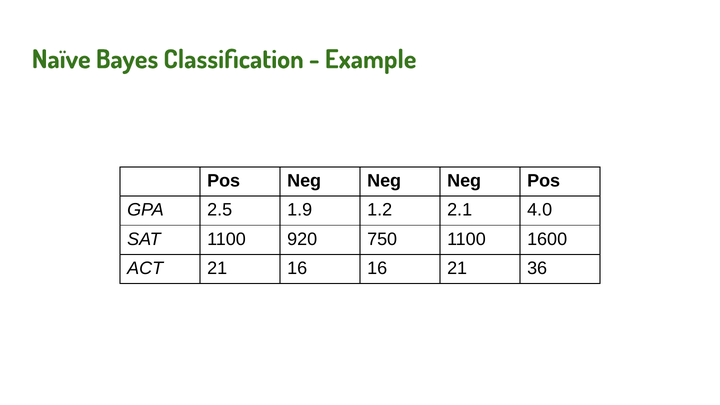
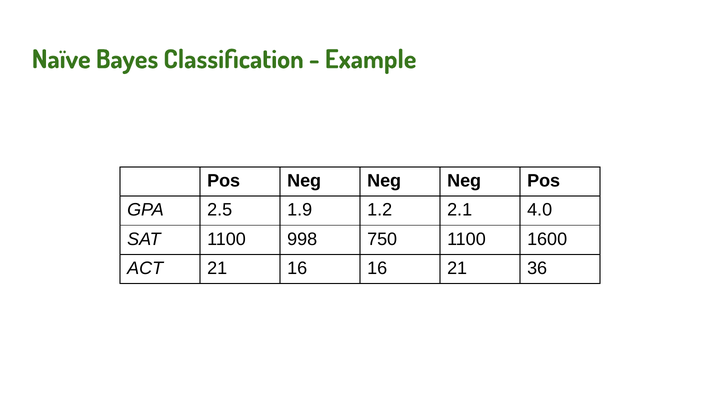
920: 920 -> 998
